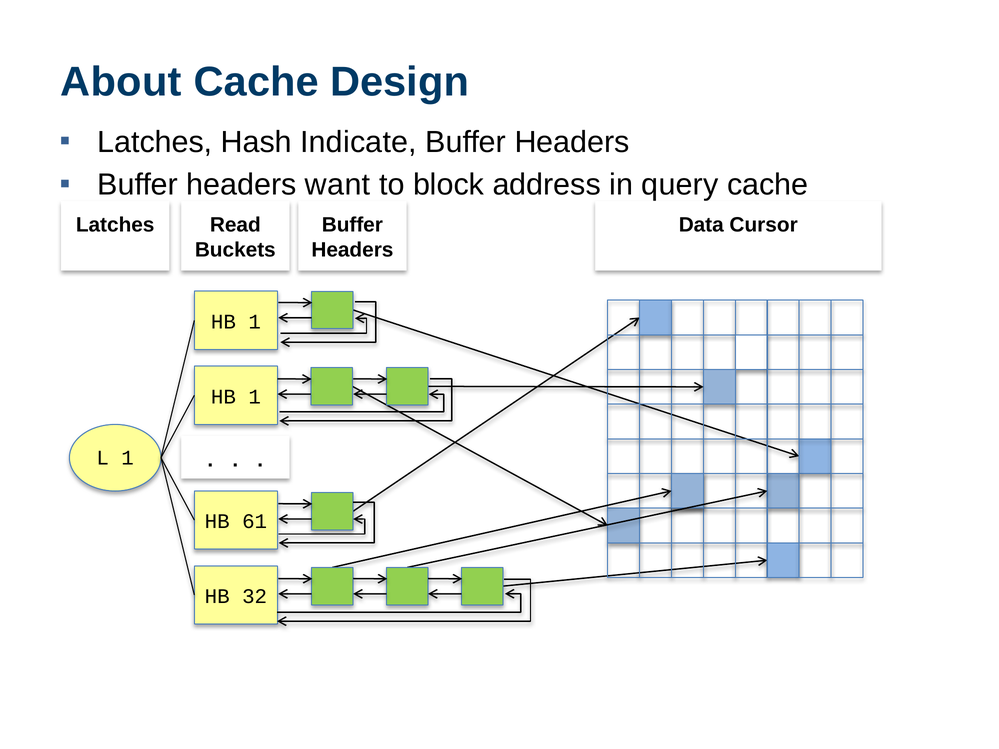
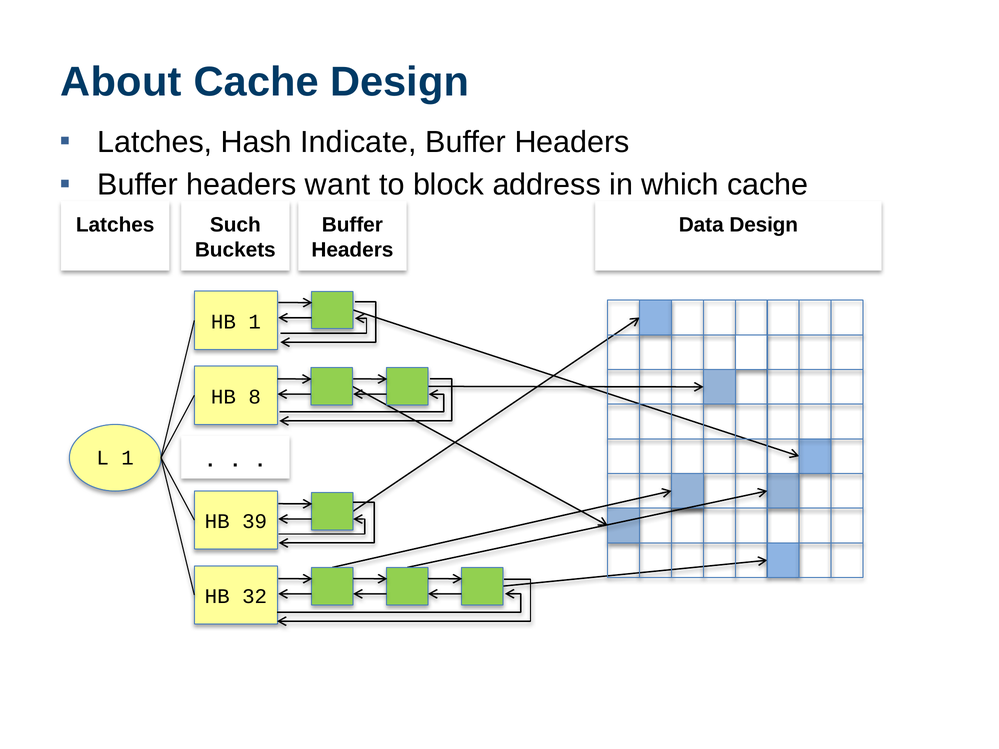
query: query -> which
Read: Read -> Such
Data Cursor: Cursor -> Design
1 at (255, 397): 1 -> 8
61: 61 -> 39
